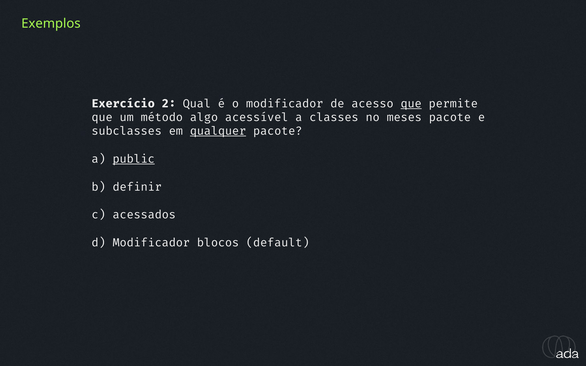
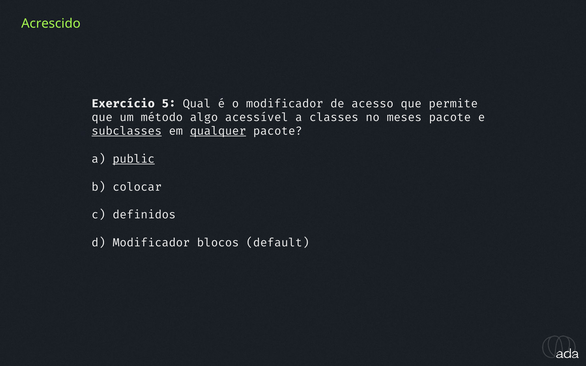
Exemplos: Exemplos -> Acrescido
2: 2 -> 5
que at (411, 104) underline: present -> none
subclasses underline: none -> present
definir: definir -> colocar
acessados: acessados -> definidos
